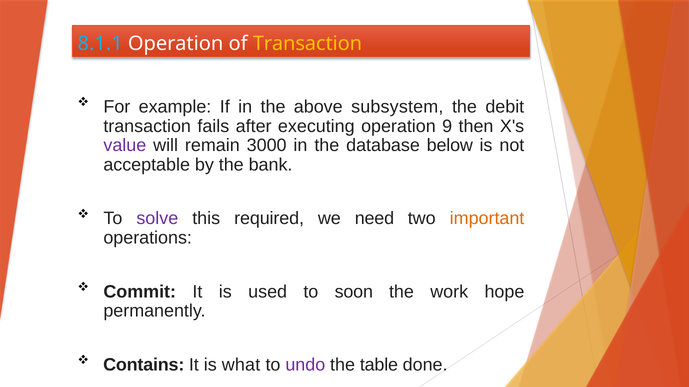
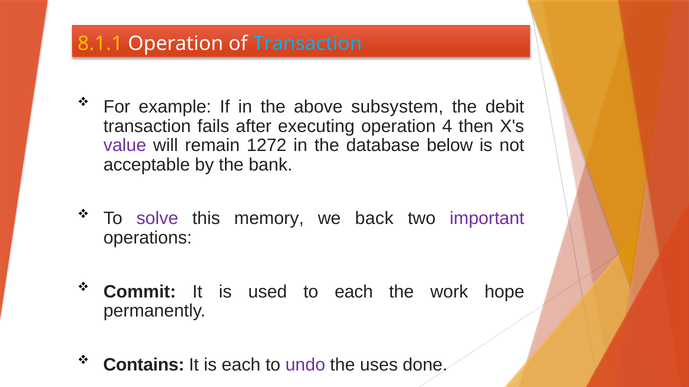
8.1.1 colour: light blue -> yellow
Transaction at (307, 44) colour: yellow -> light blue
9: 9 -> 4
3000: 3000 -> 1272
required: required -> memory
need: need -> back
important colour: orange -> purple
to soon: soon -> each
is what: what -> each
table: table -> uses
